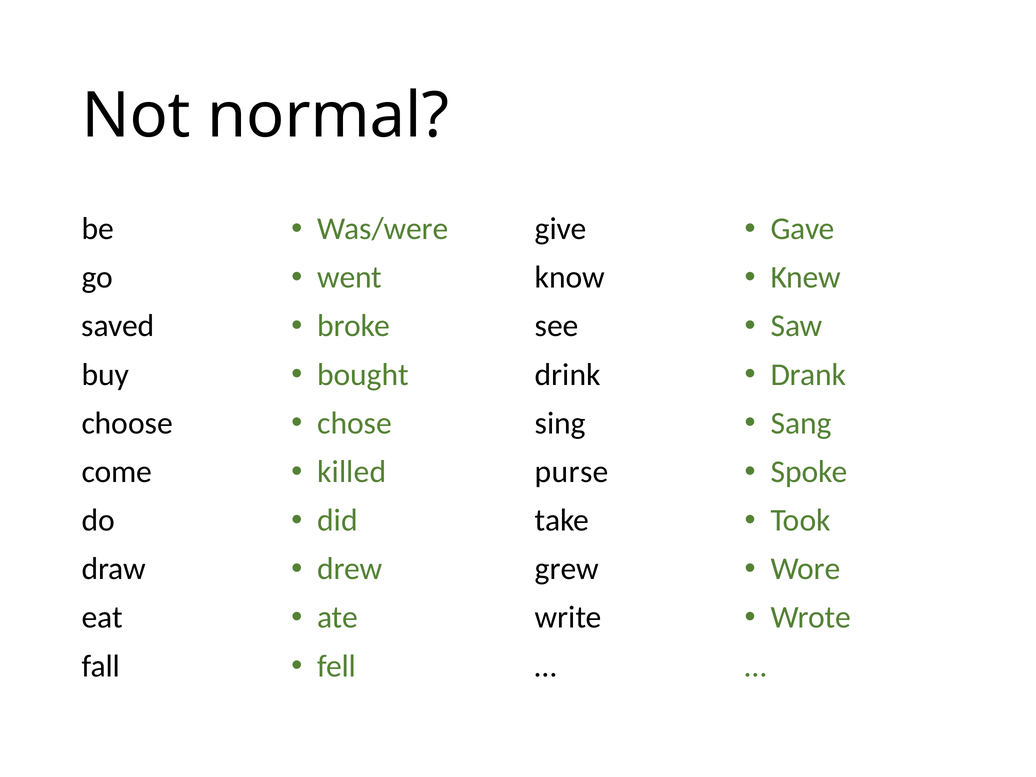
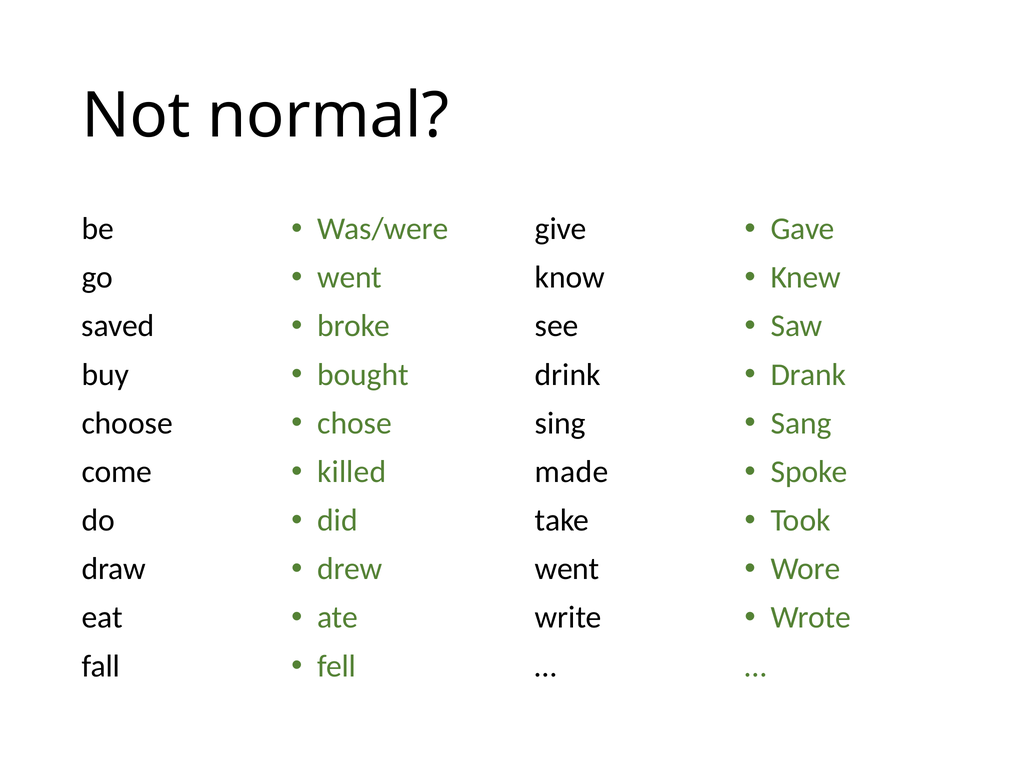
purse: purse -> made
grew at (567, 569): grew -> went
